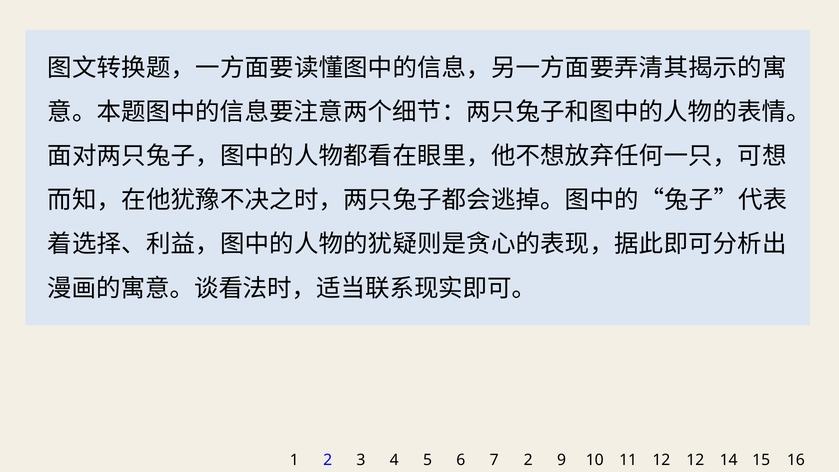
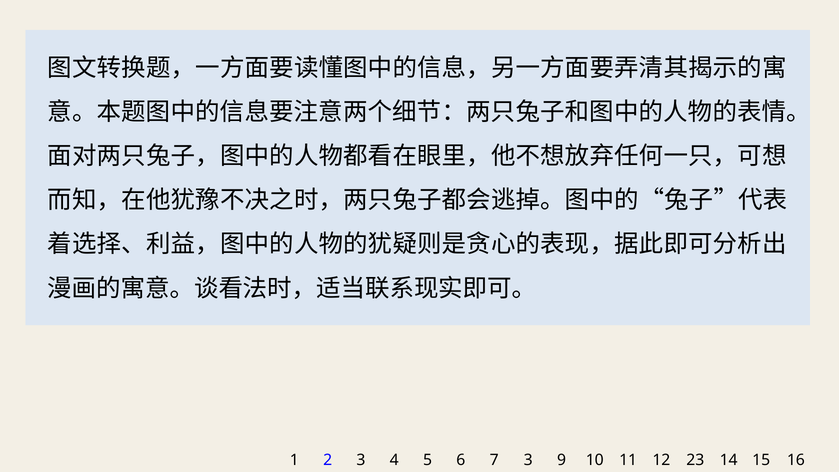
5 2: 2 -> 3
10 12: 12 -> 23
